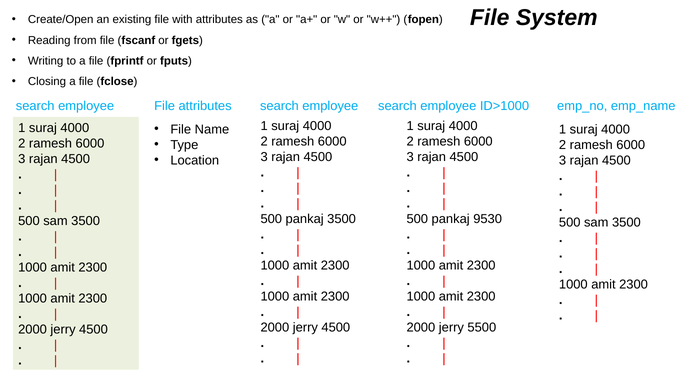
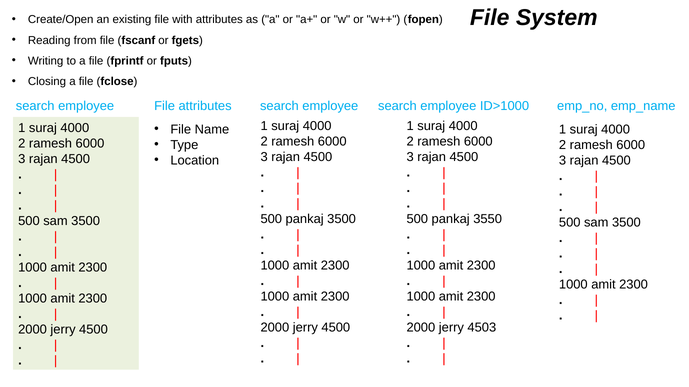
9530: 9530 -> 3550
5500: 5500 -> 4503
